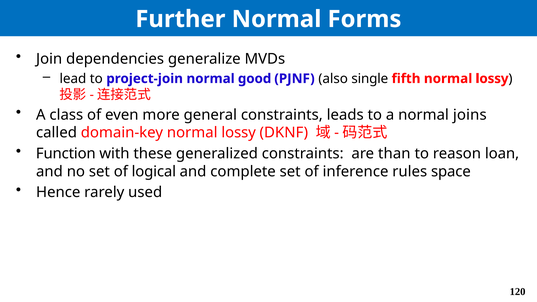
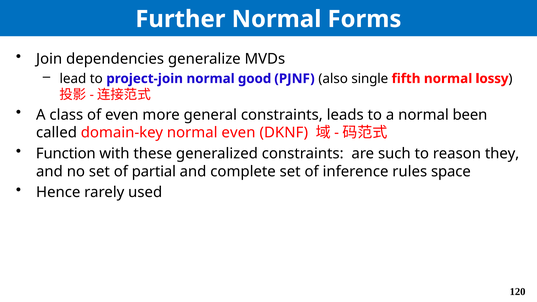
joins: joins -> been
domain-key normal lossy: lossy -> even
than: than -> such
loan: loan -> they
logical: logical -> partial
